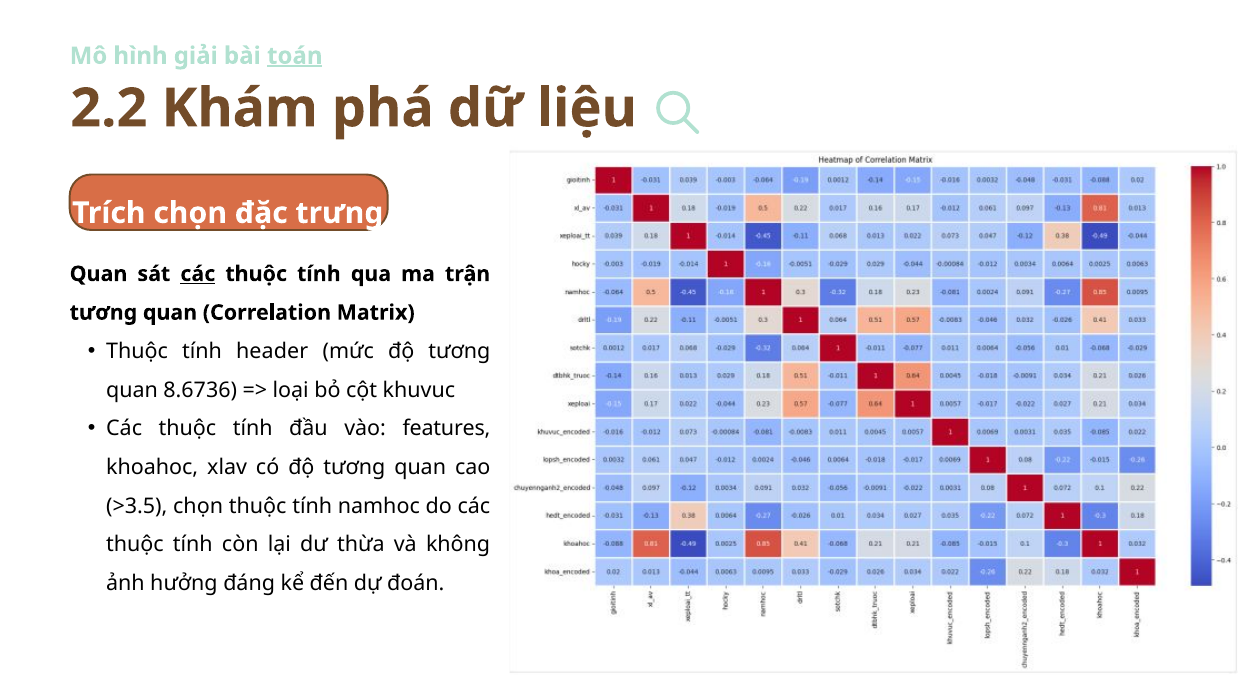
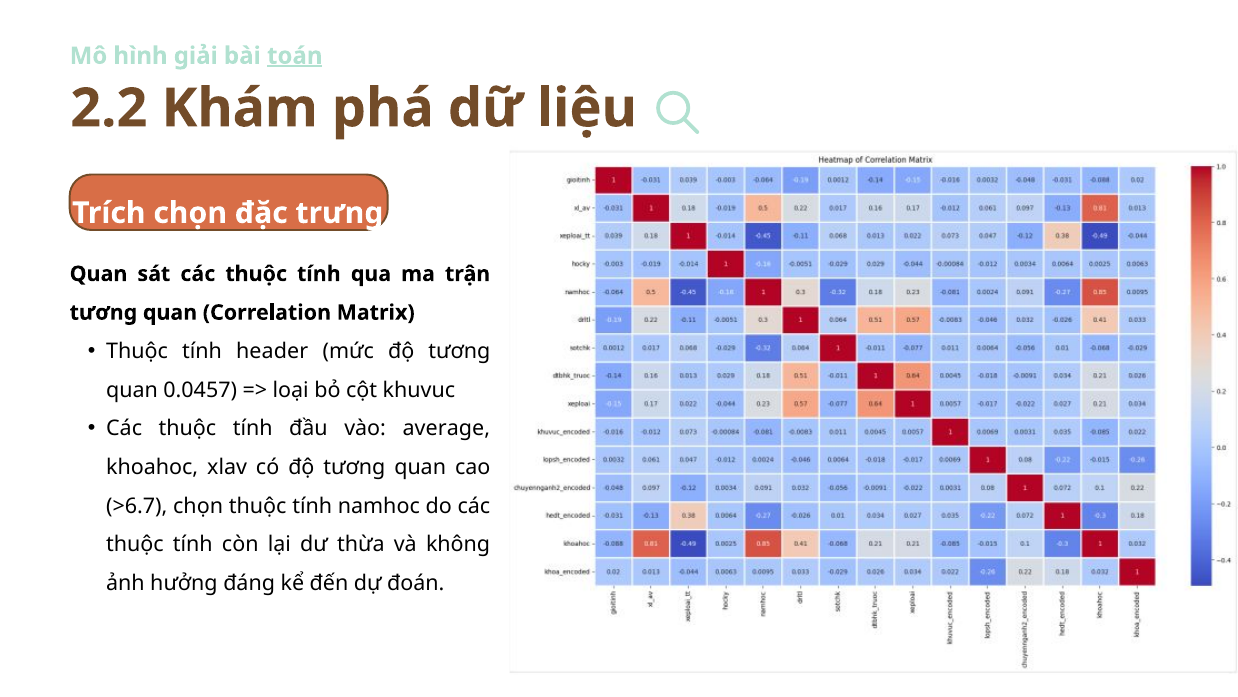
các at (198, 274) underline: present -> none
8.6736: 8.6736 -> 0.0457
features: features -> average
>3.5: >3.5 -> >6.7
